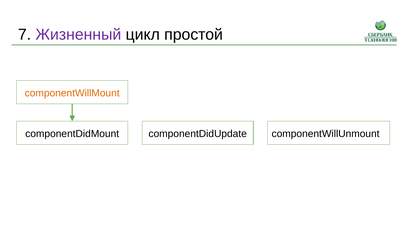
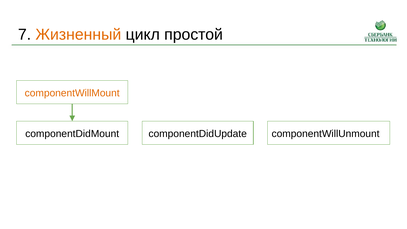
Жизненный colour: purple -> orange
